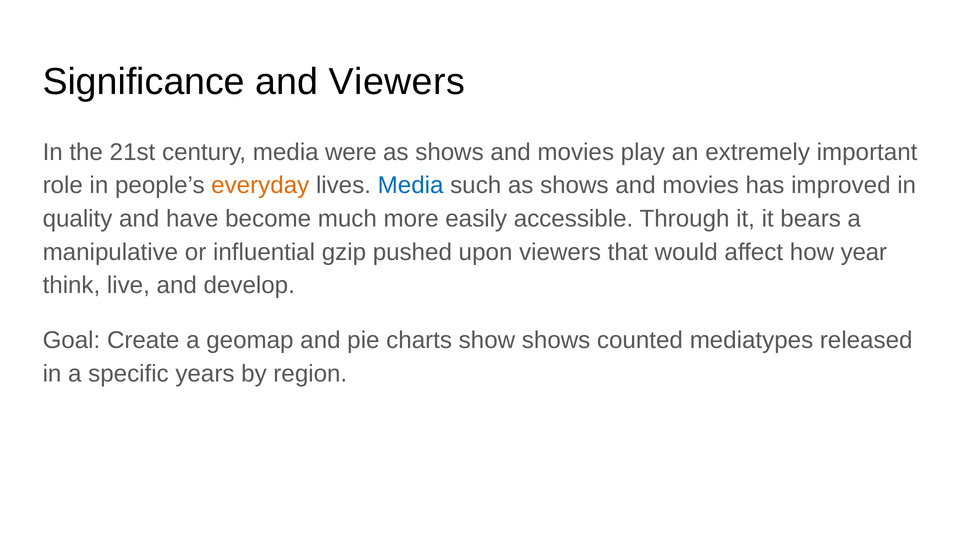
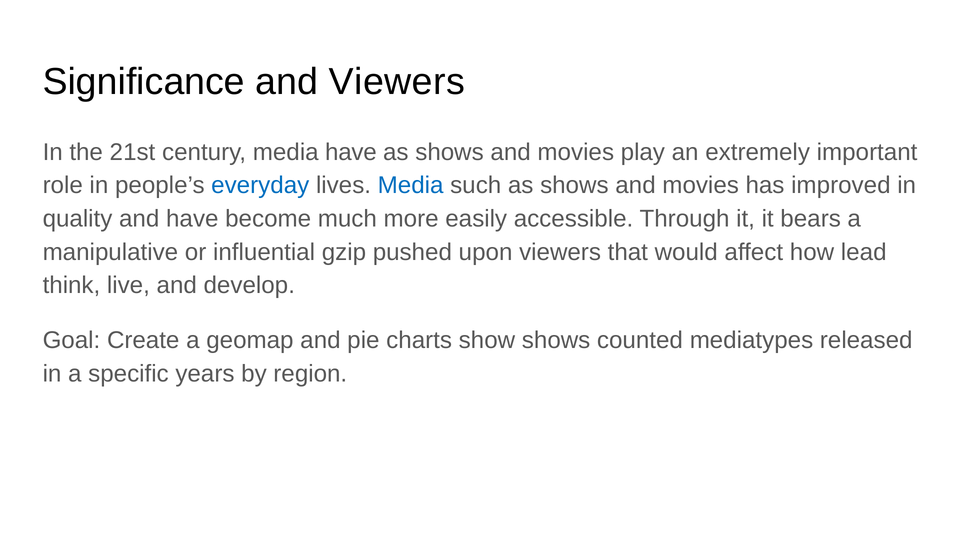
media were: were -> have
everyday colour: orange -> blue
year: year -> lead
